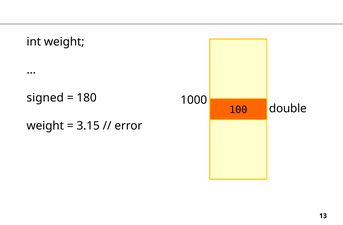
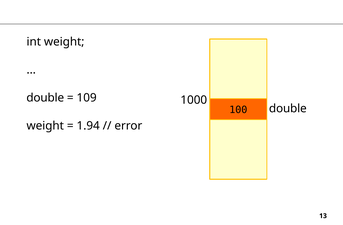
signed at (45, 98): signed -> double
180: 180 -> 109
3.15: 3.15 -> 1.94
